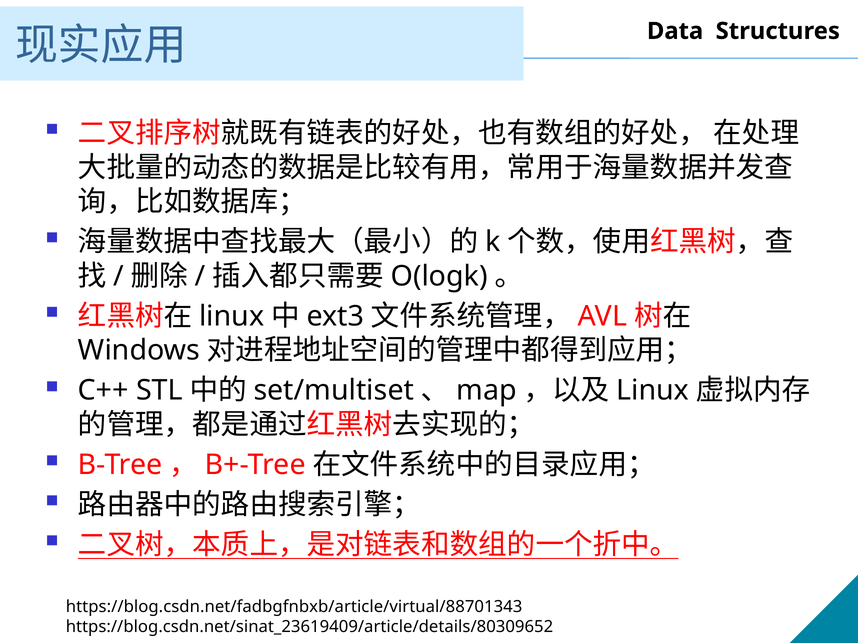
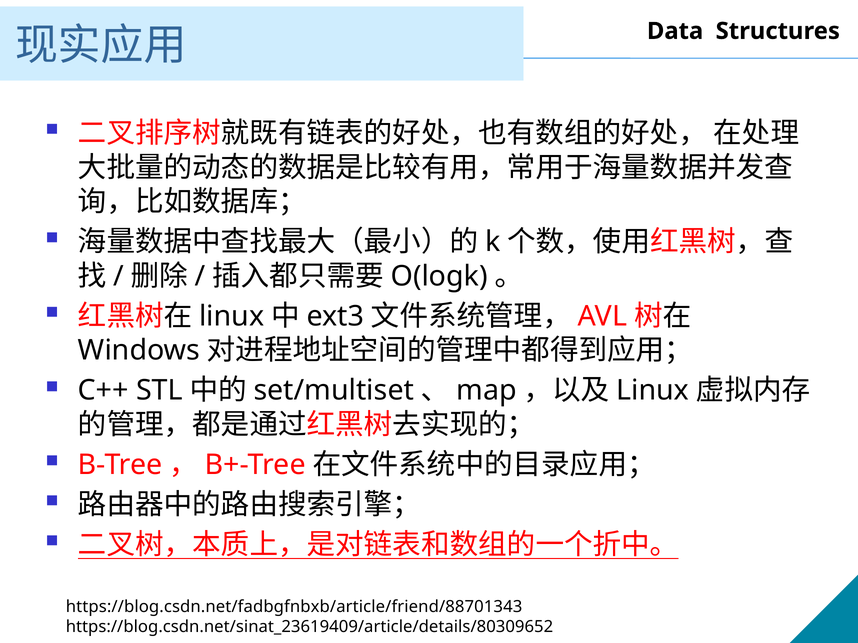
https://blog.csdn.net/fadbgfnbxb/article/virtual/88701343: https://blog.csdn.net/fadbgfnbxb/article/virtual/88701343 -> https://blog.csdn.net/fadbgfnbxb/article/friend/88701343
